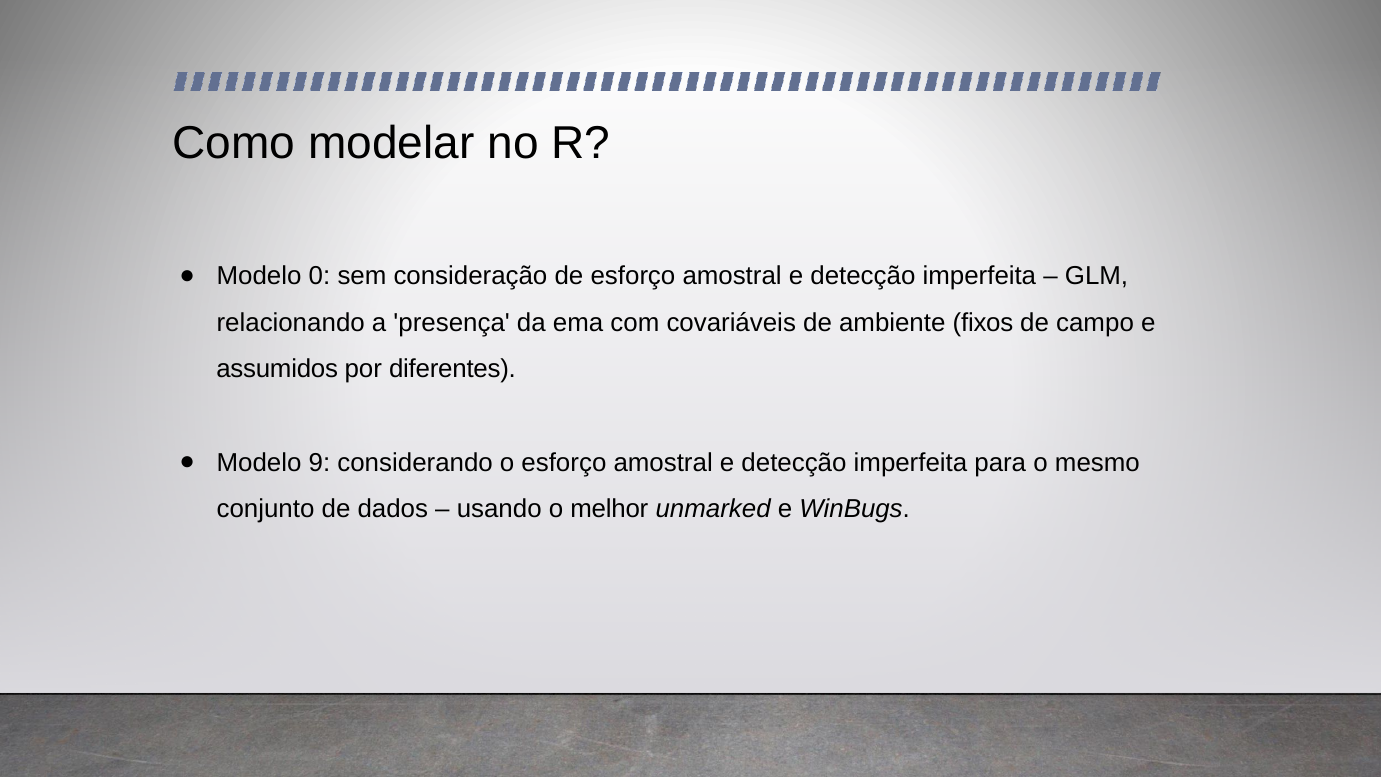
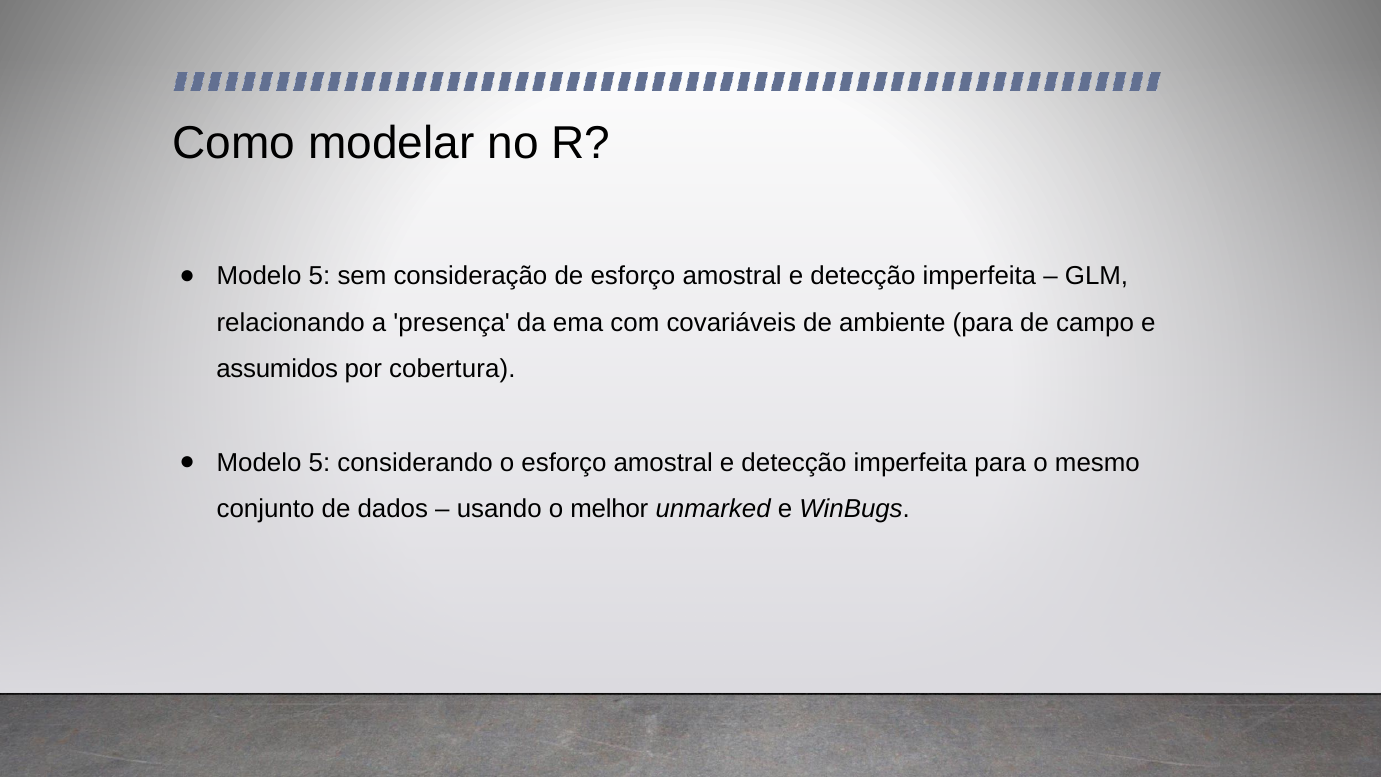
0 at (319, 276): 0 -> 5
ambiente fixos: fixos -> para
diferentes: diferentes -> cobertura
9 at (319, 462): 9 -> 5
